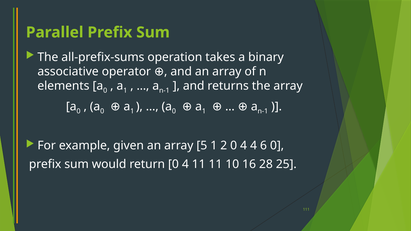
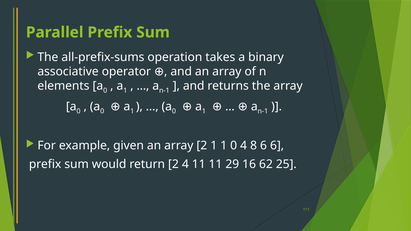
array 5: 5 -> 2
1 2: 2 -> 1
4 4: 4 -> 8
6 0: 0 -> 6
return 0: 0 -> 2
10: 10 -> 29
28: 28 -> 62
